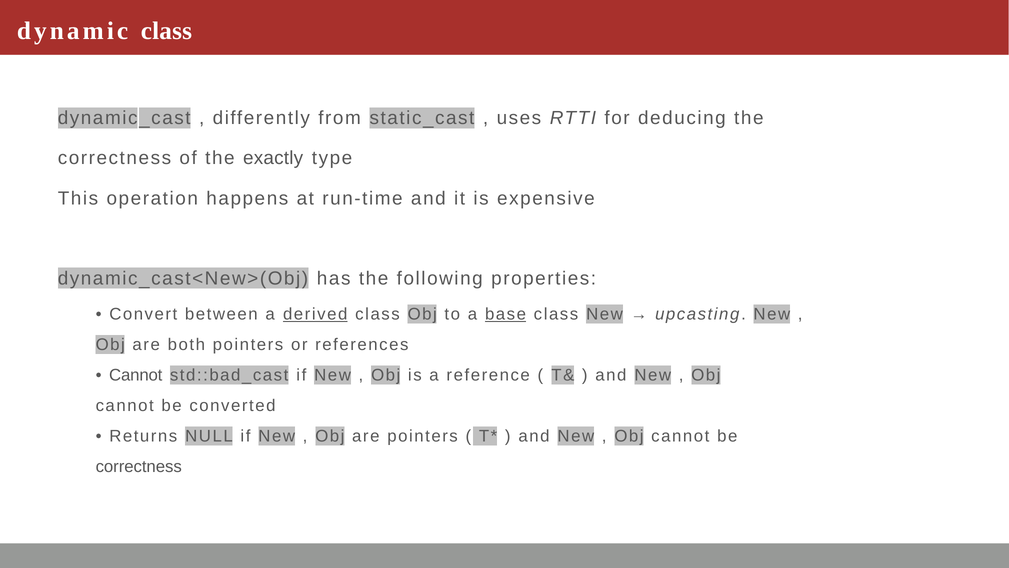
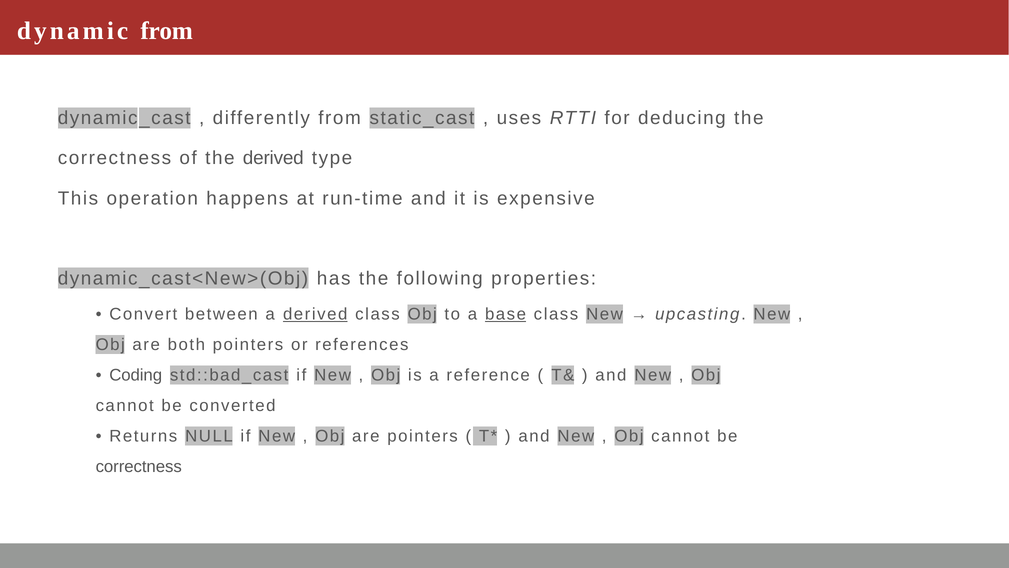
dynamic class: class -> from
the exactly: exactly -> derived
Cannot at (136, 375): Cannot -> Coding
